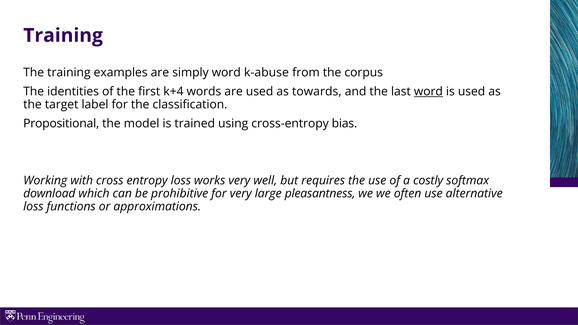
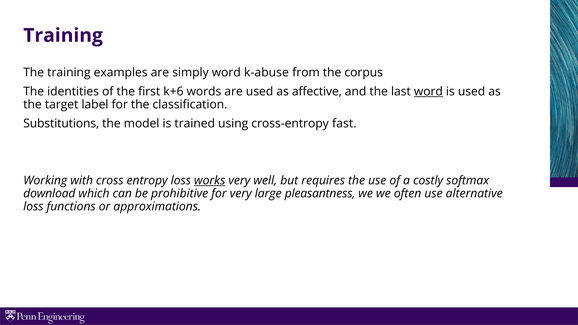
k+4: k+4 -> k+6
towards: towards -> affective
Propositional: Propositional -> Substitutions
bias: bias -> fast
works underline: none -> present
